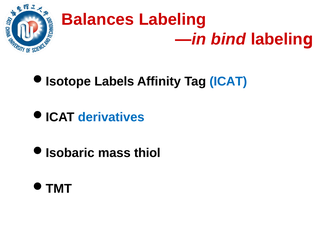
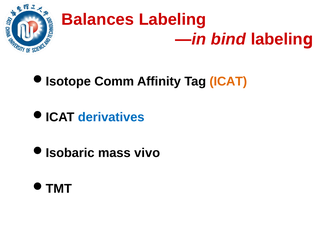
Labels: Labels -> Comm
ICAT colour: blue -> orange
thiol: thiol -> vivo
